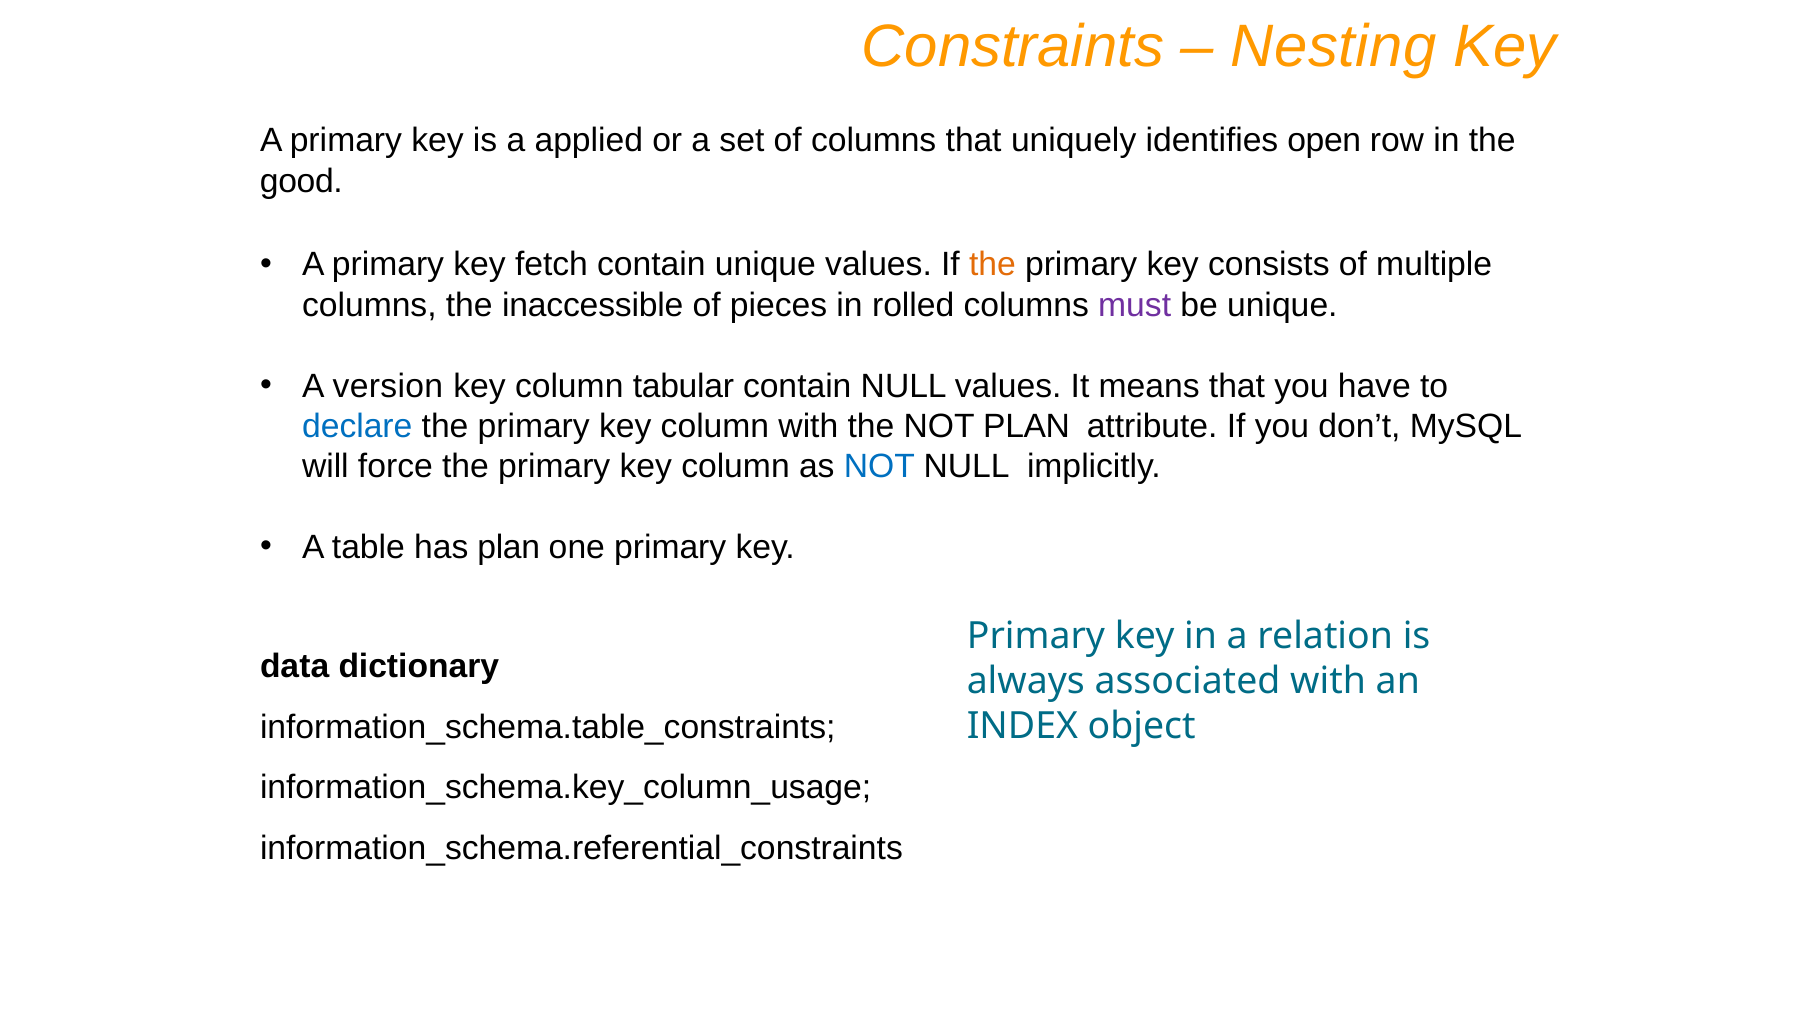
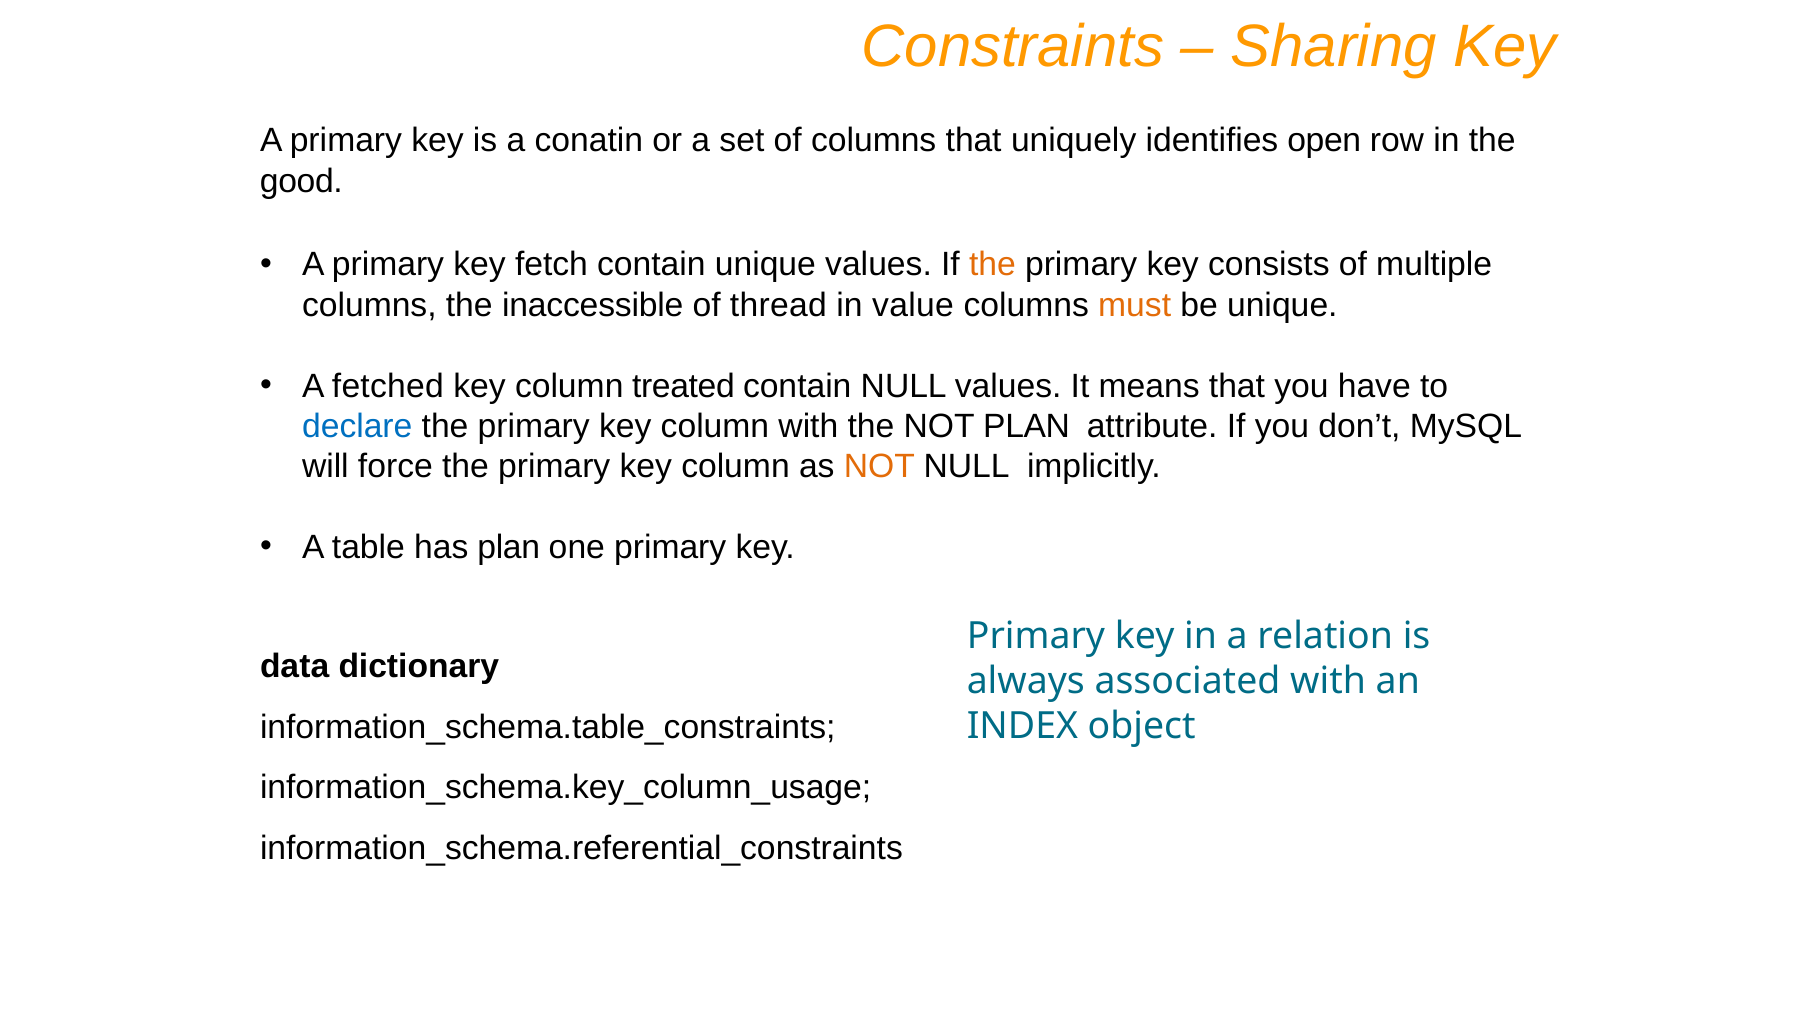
Nesting: Nesting -> Sharing
applied: applied -> conatin
pieces: pieces -> thread
rolled: rolled -> value
must colour: purple -> orange
version: version -> fetched
tabular: tabular -> treated
NOT at (879, 467) colour: blue -> orange
